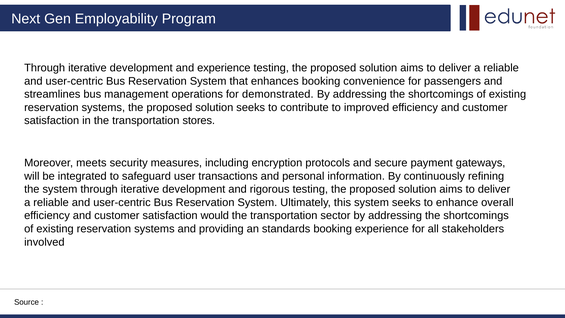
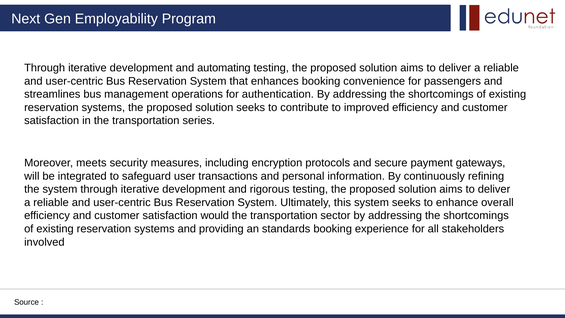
and experience: experience -> automating
demonstrated: demonstrated -> authentication
stores: stores -> series
